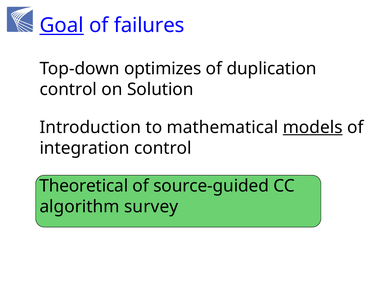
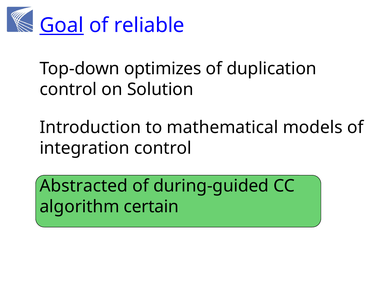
failures: failures -> reliable
models underline: present -> none
Theoretical: Theoretical -> Abstracted
source-guided: source-guided -> during-guided
survey: survey -> certain
